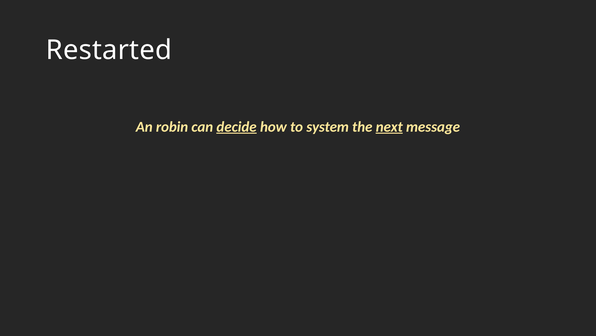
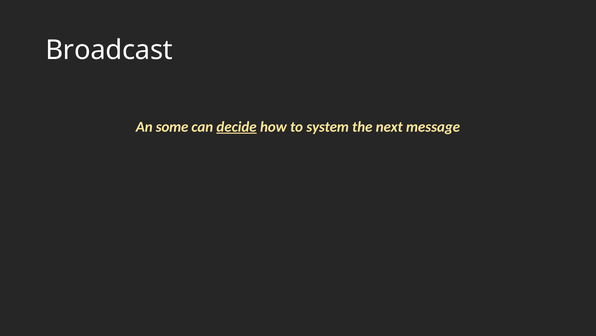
Restarted: Restarted -> Broadcast
robin: robin -> some
next underline: present -> none
